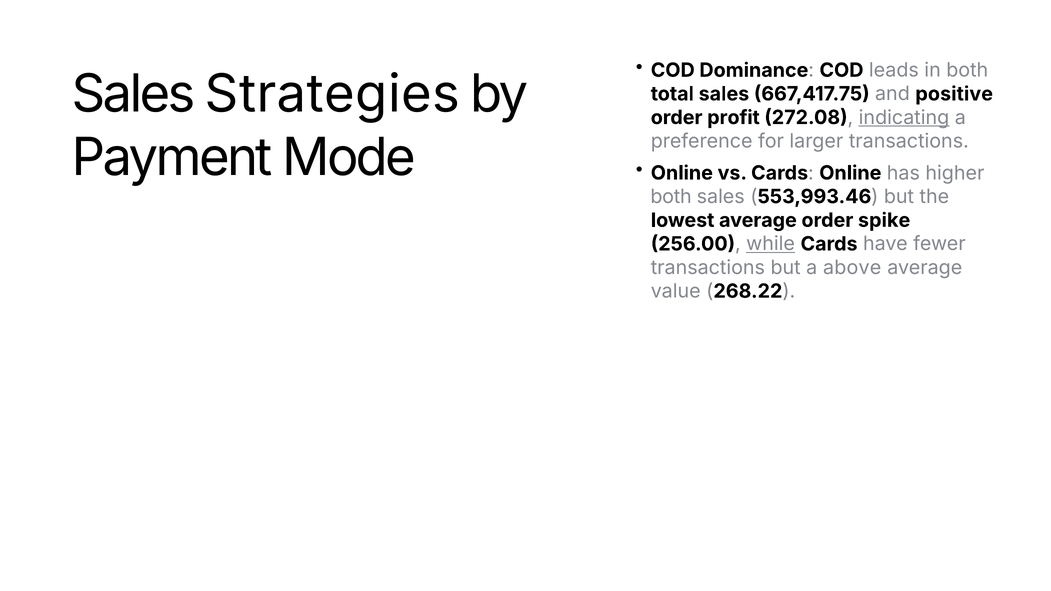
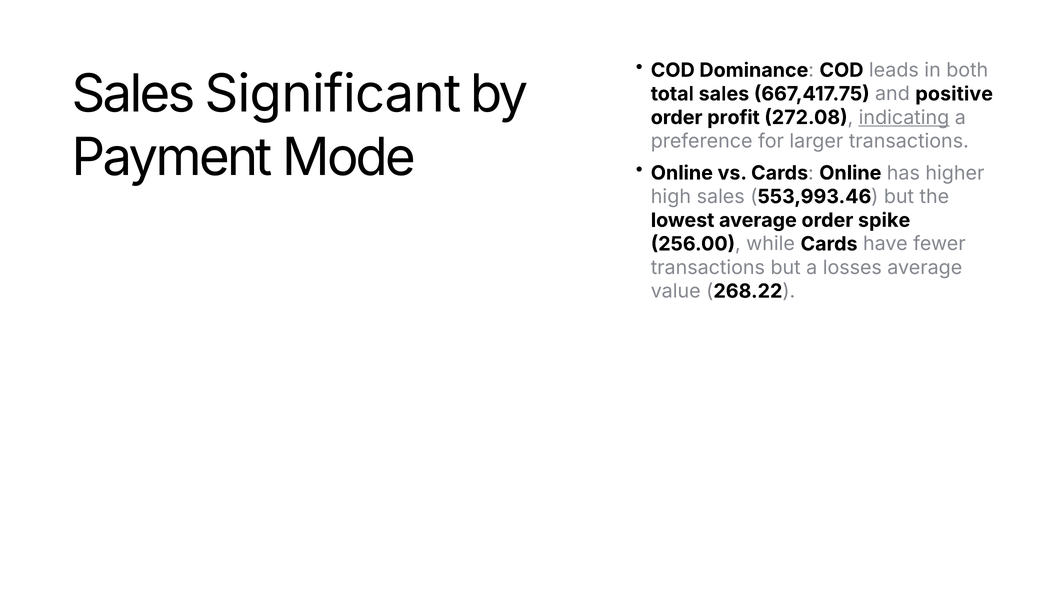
Strategies: Strategies -> Significant
both at (671, 197): both -> high
while underline: present -> none
above: above -> losses
